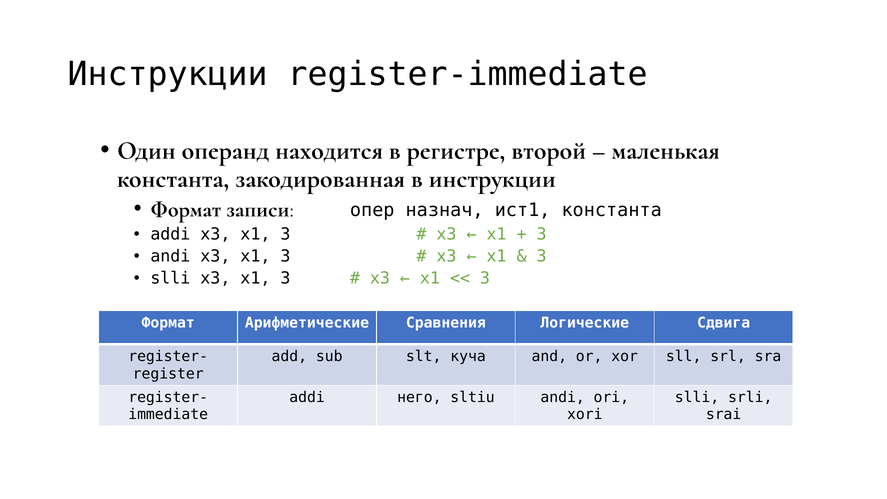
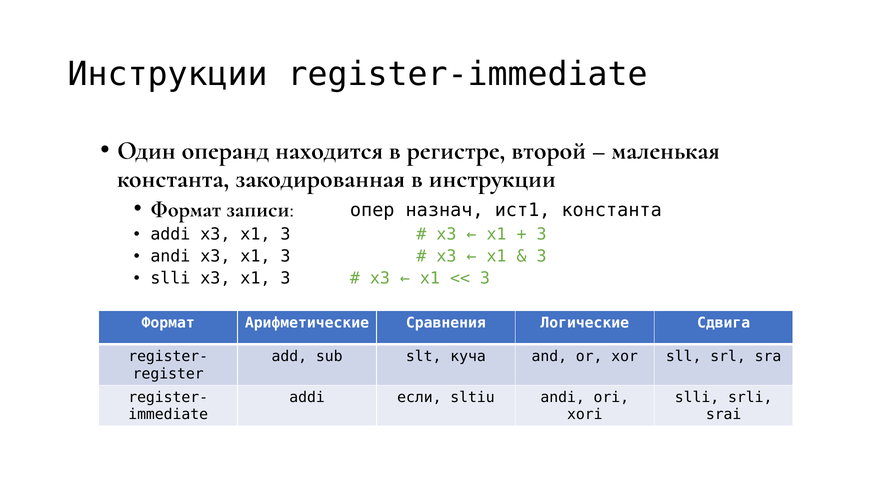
него: него -> если
